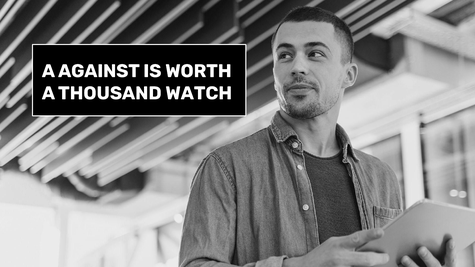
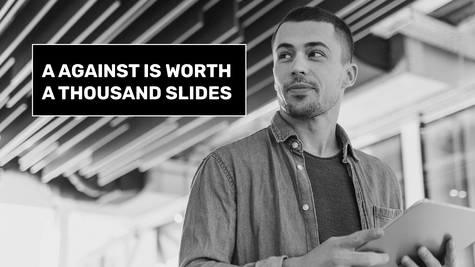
WATCH: WATCH -> SLIDES
